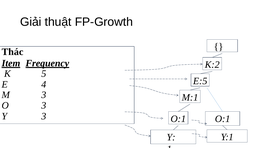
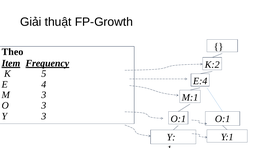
Thác: Thác -> Theo
E:5: E:5 -> E:4
